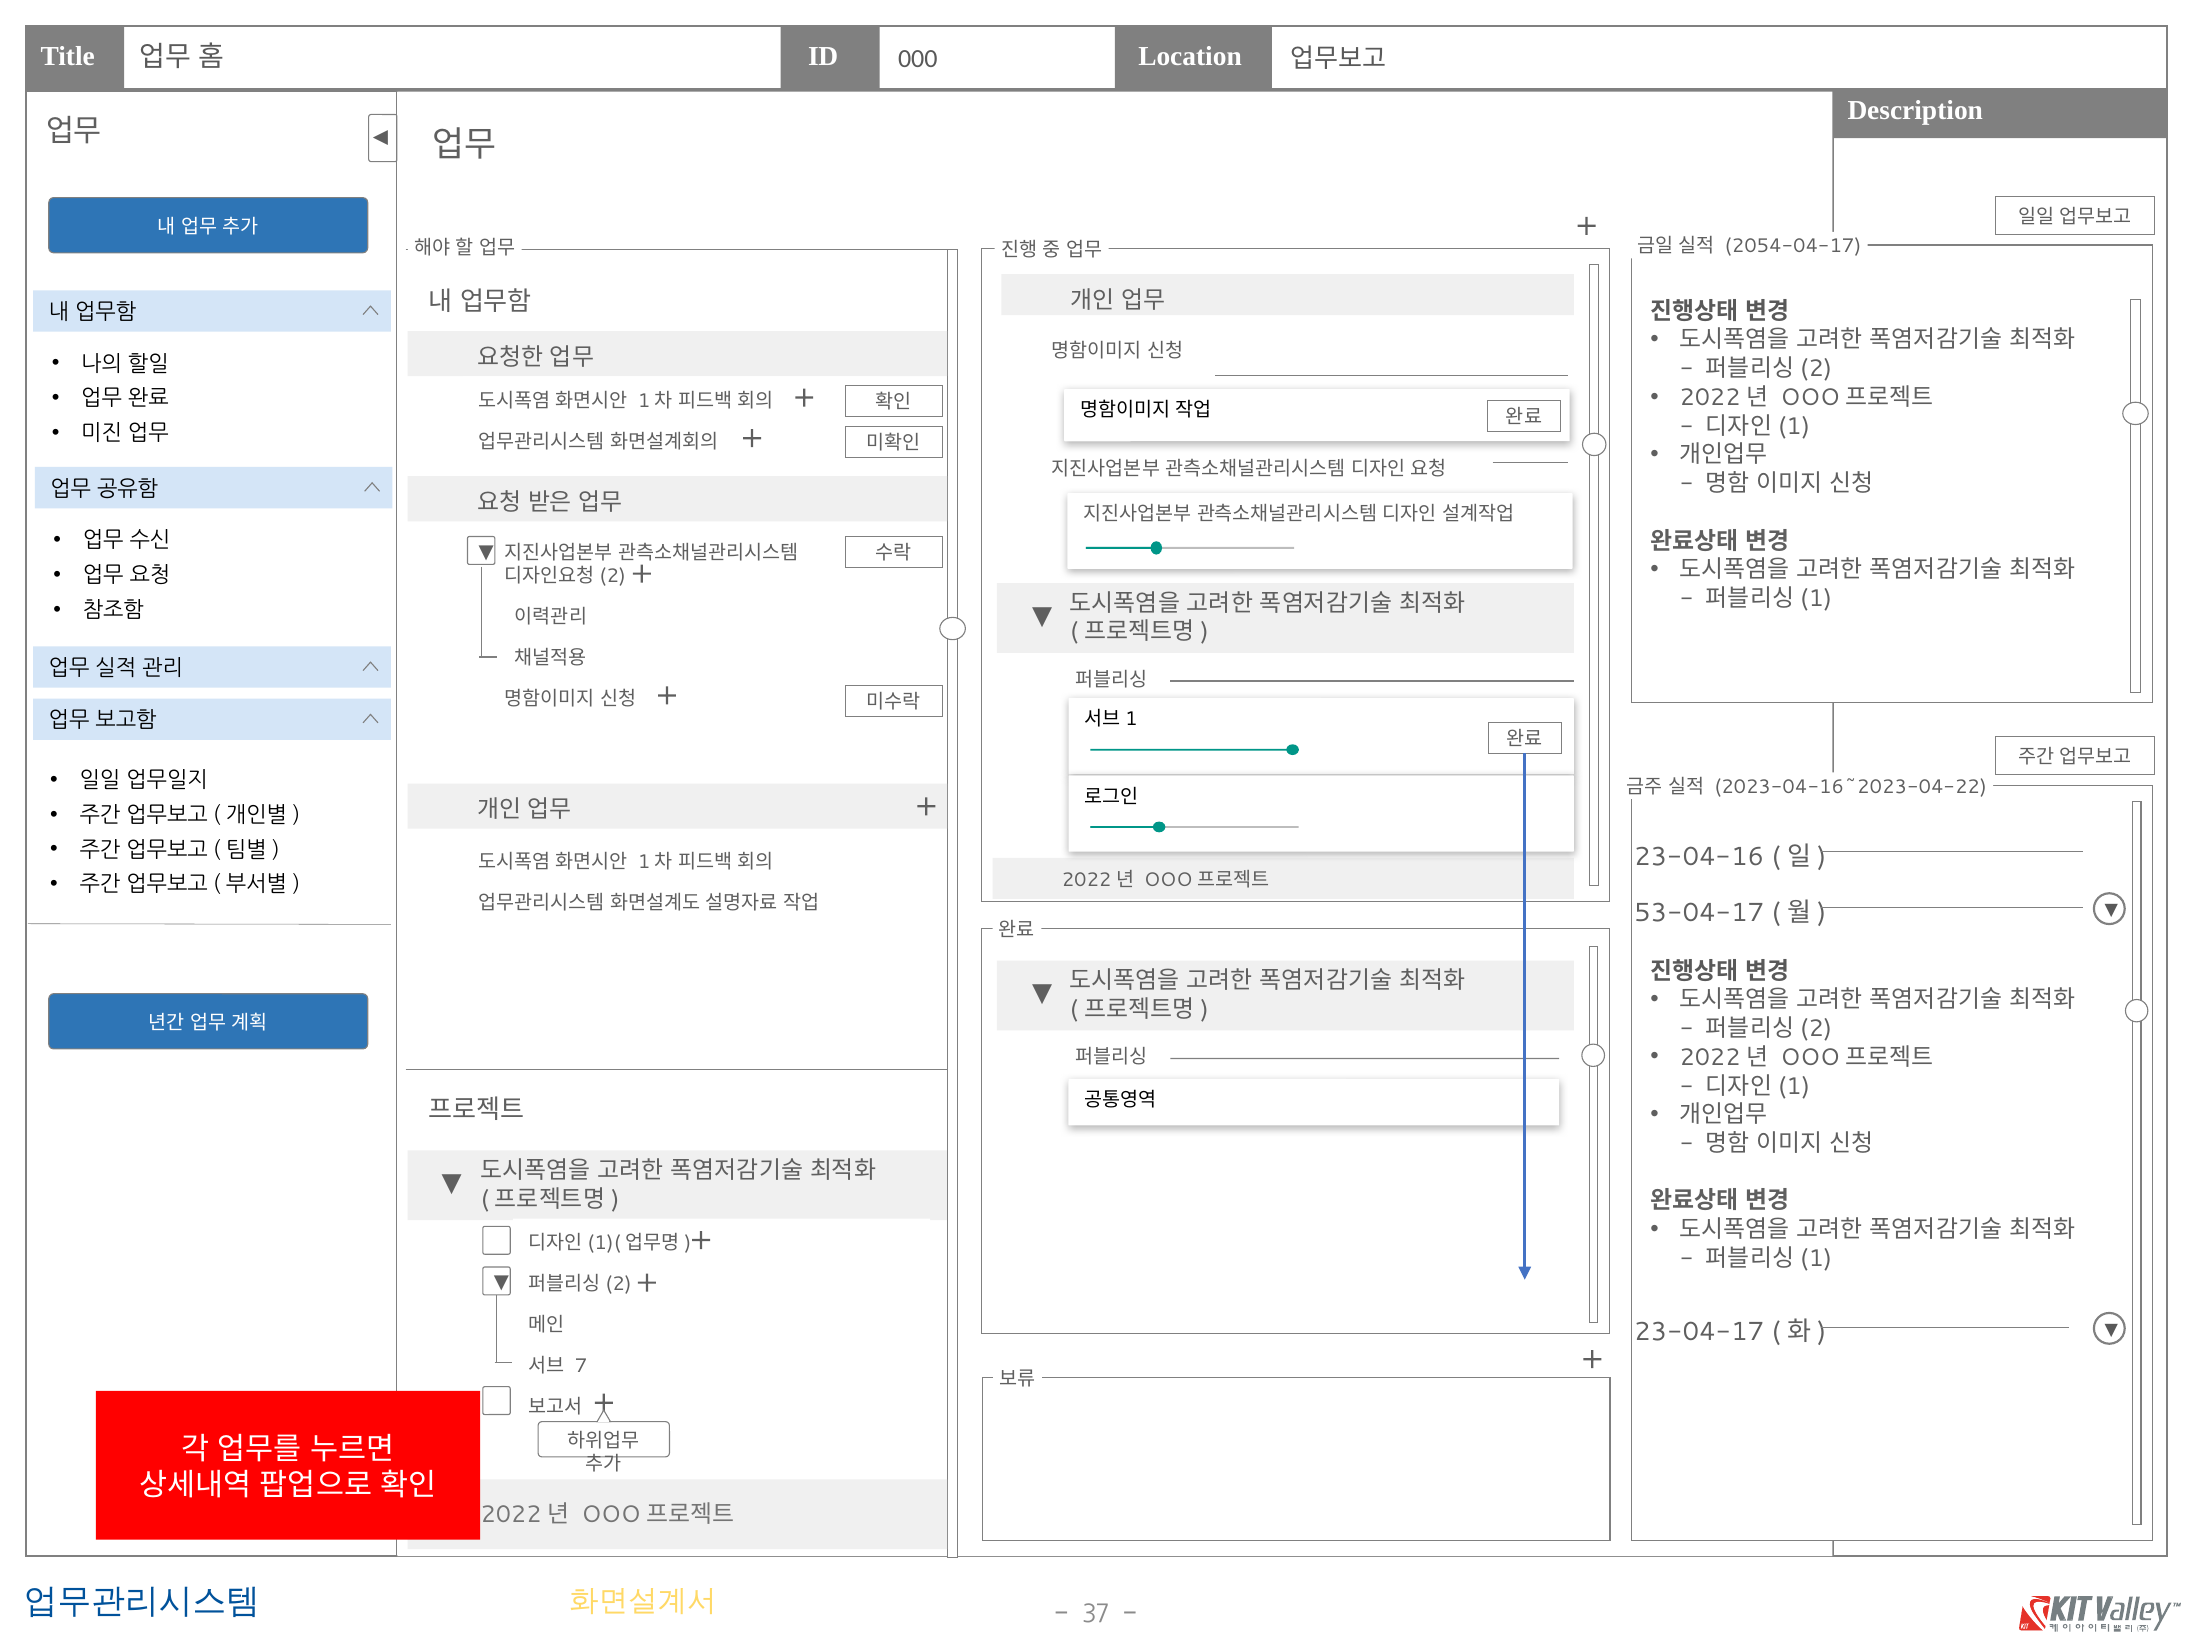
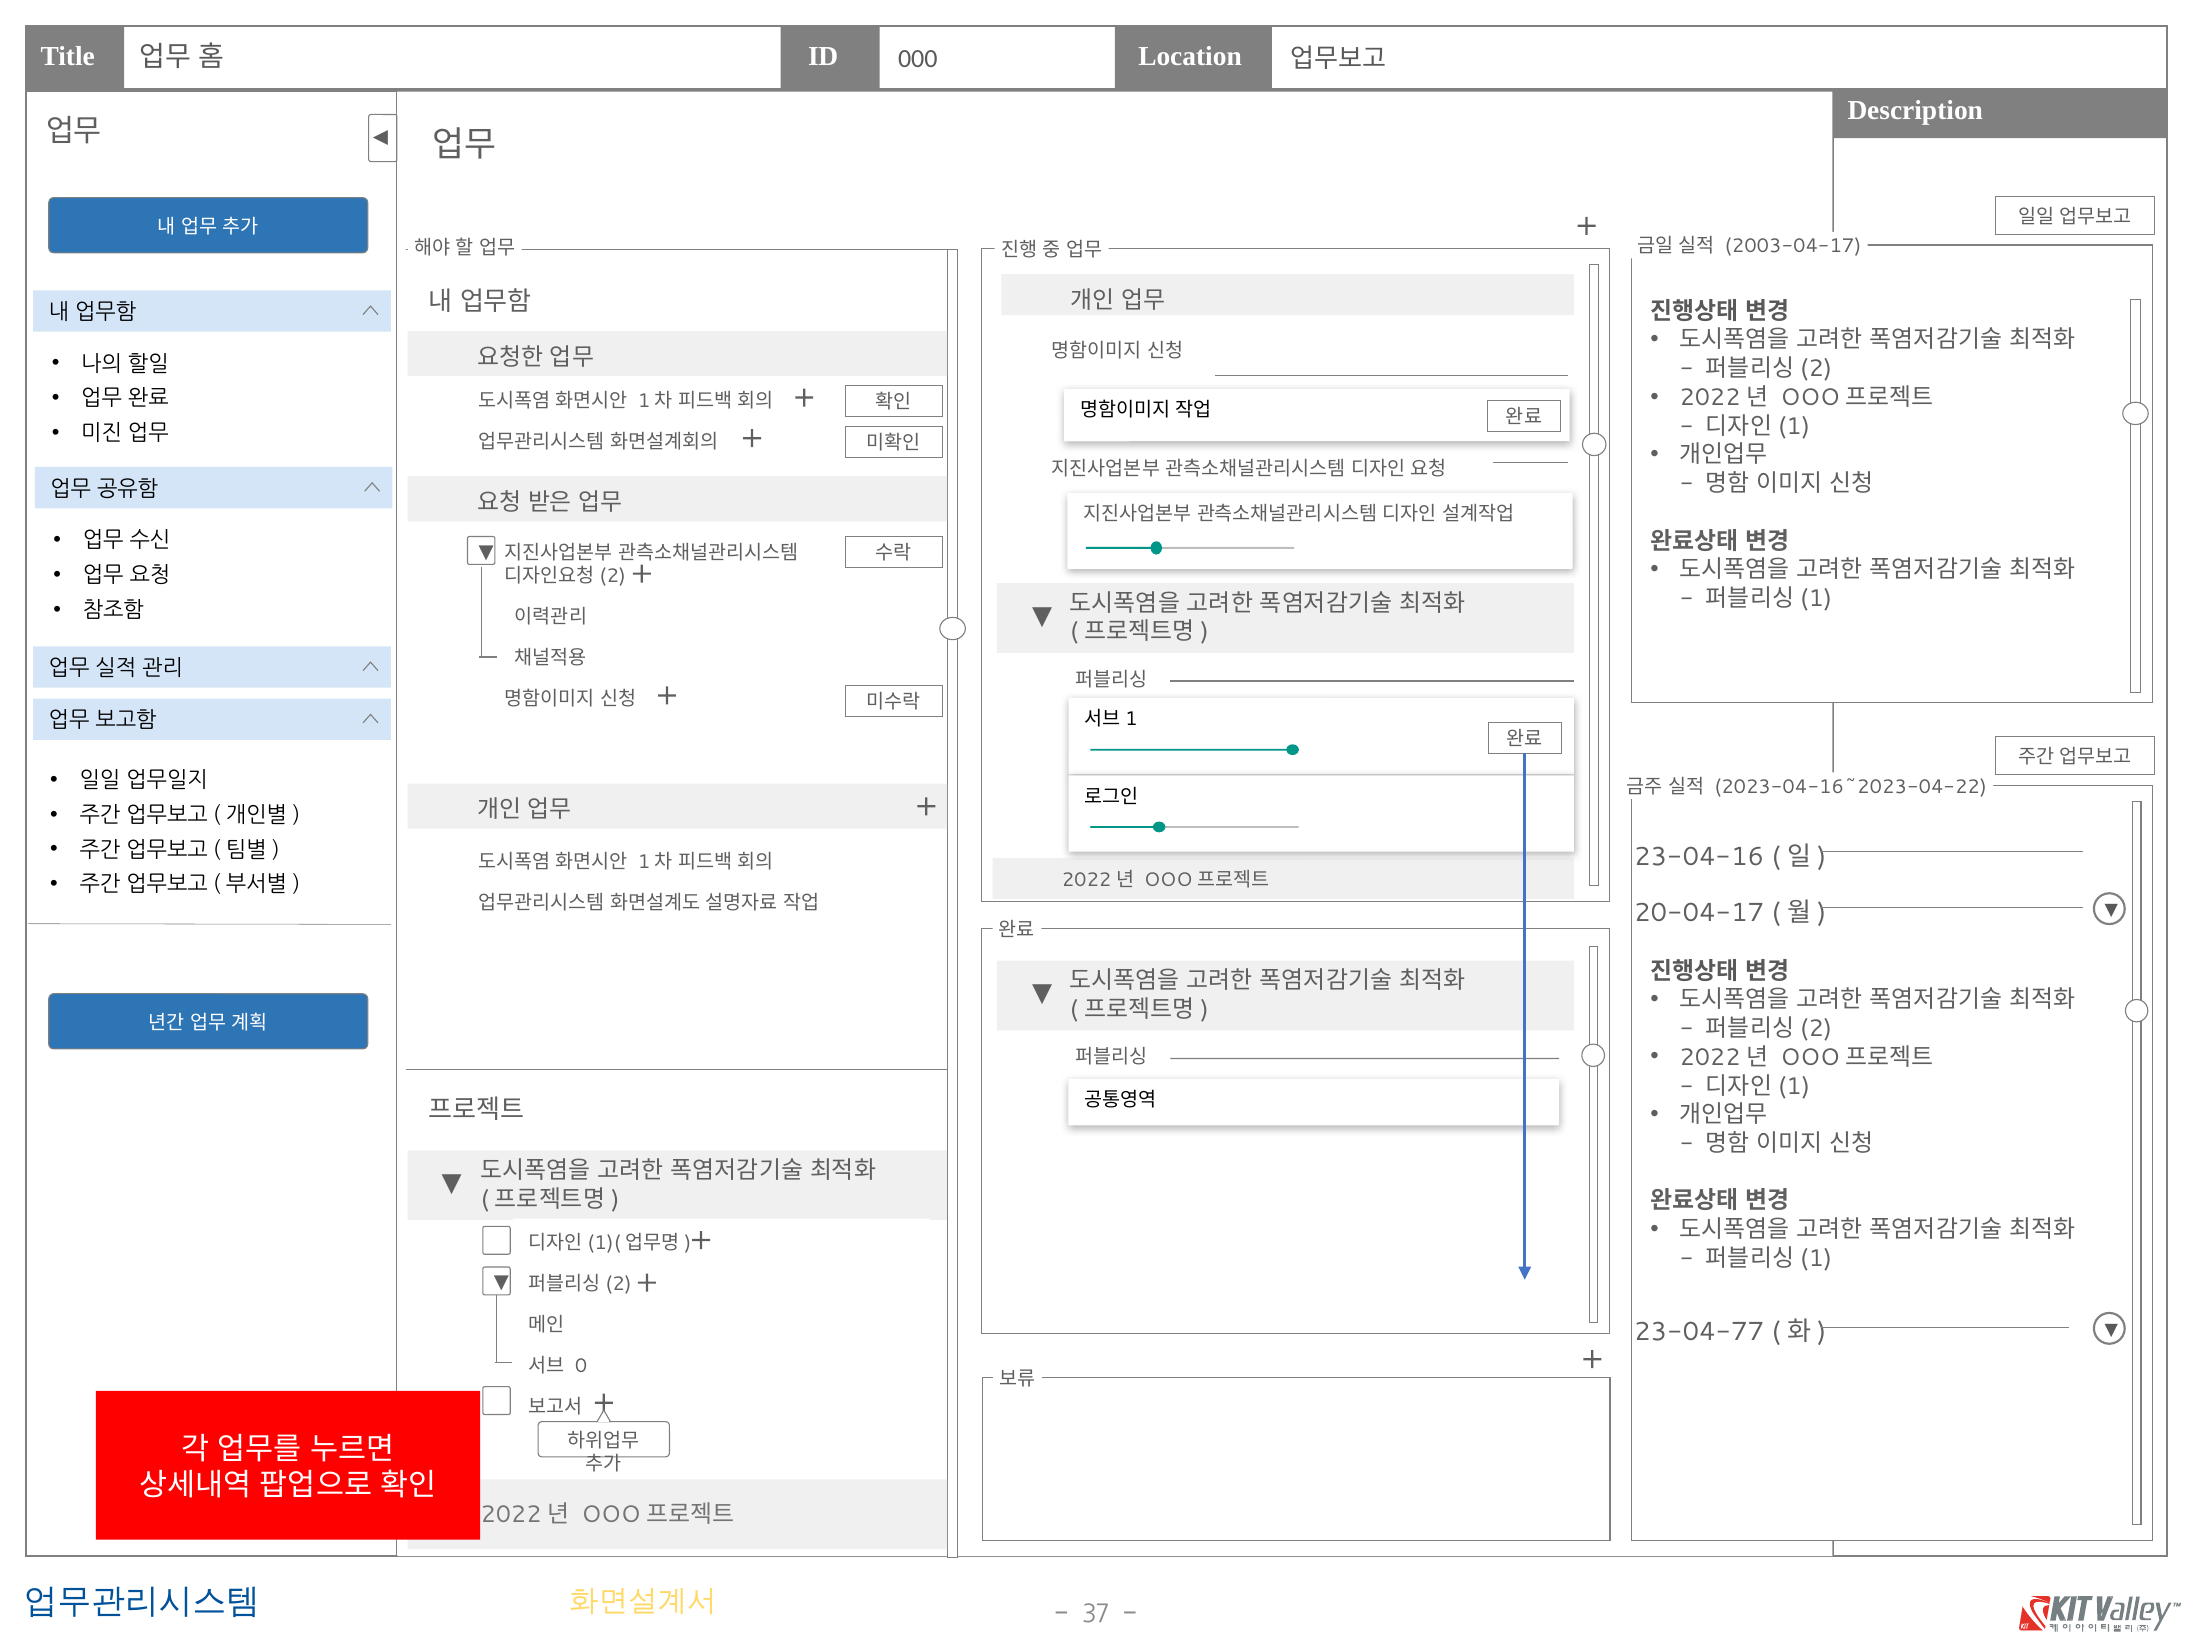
2054-04-17: 2054-04-17 -> 2003-04-17
53-04-17: 53-04-17 -> 20-04-17
23-04-17: 23-04-17 -> 23-04-77
7: 7 -> 0
